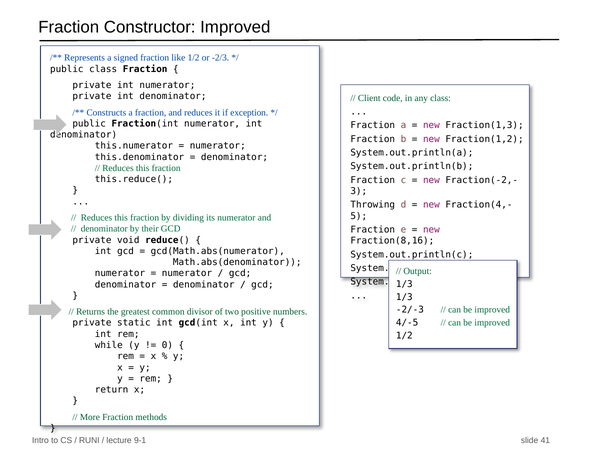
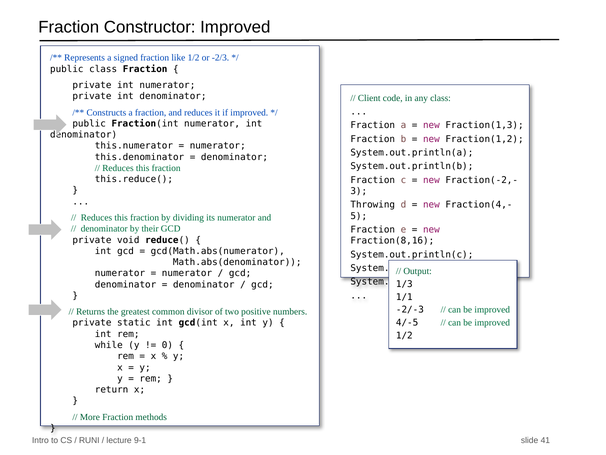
if exception: exception -> improved
1/3 at (404, 297): 1/3 -> 1/1
